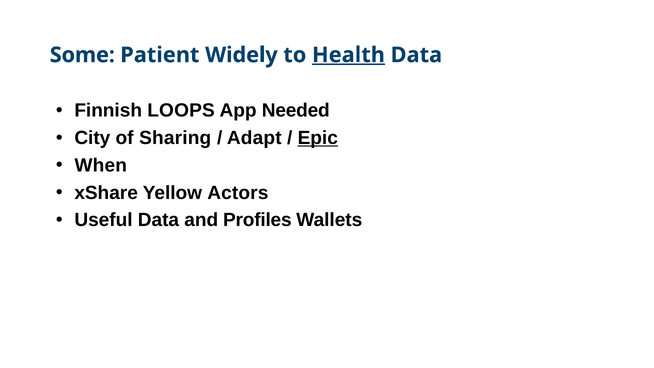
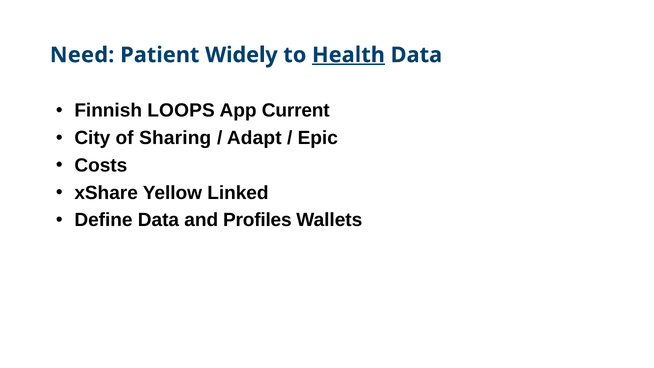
Some: Some -> Need
Needed: Needed -> Current
Epic underline: present -> none
When: When -> Costs
Actors: Actors -> Linked
Useful: Useful -> Define
